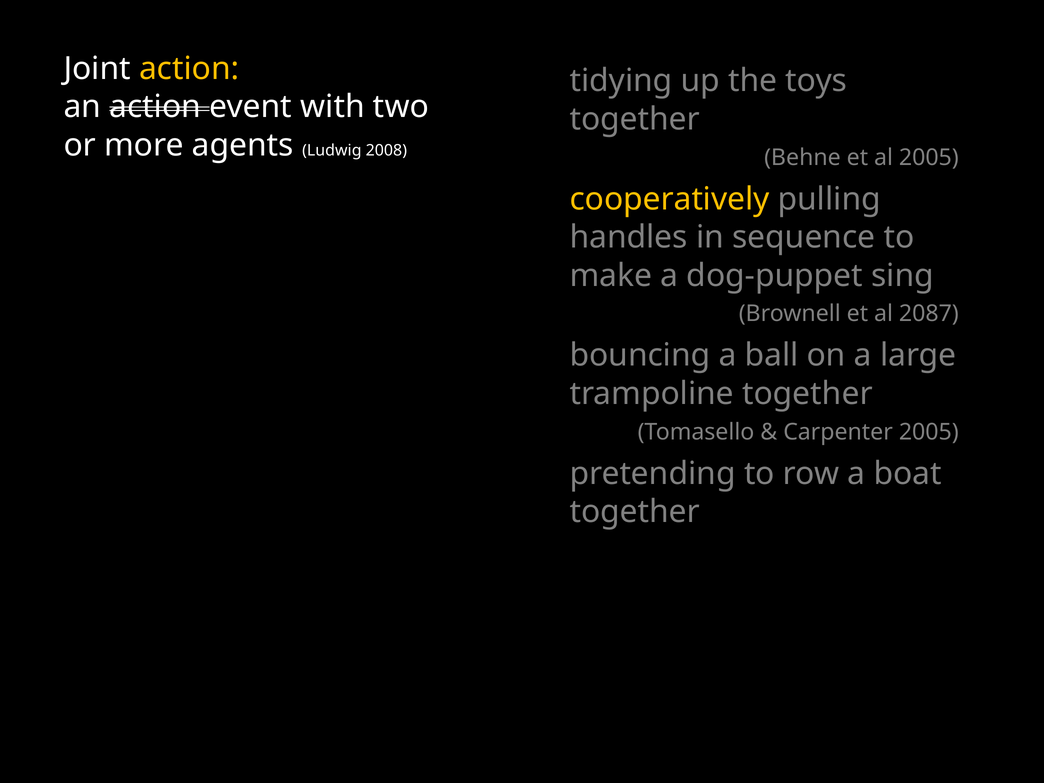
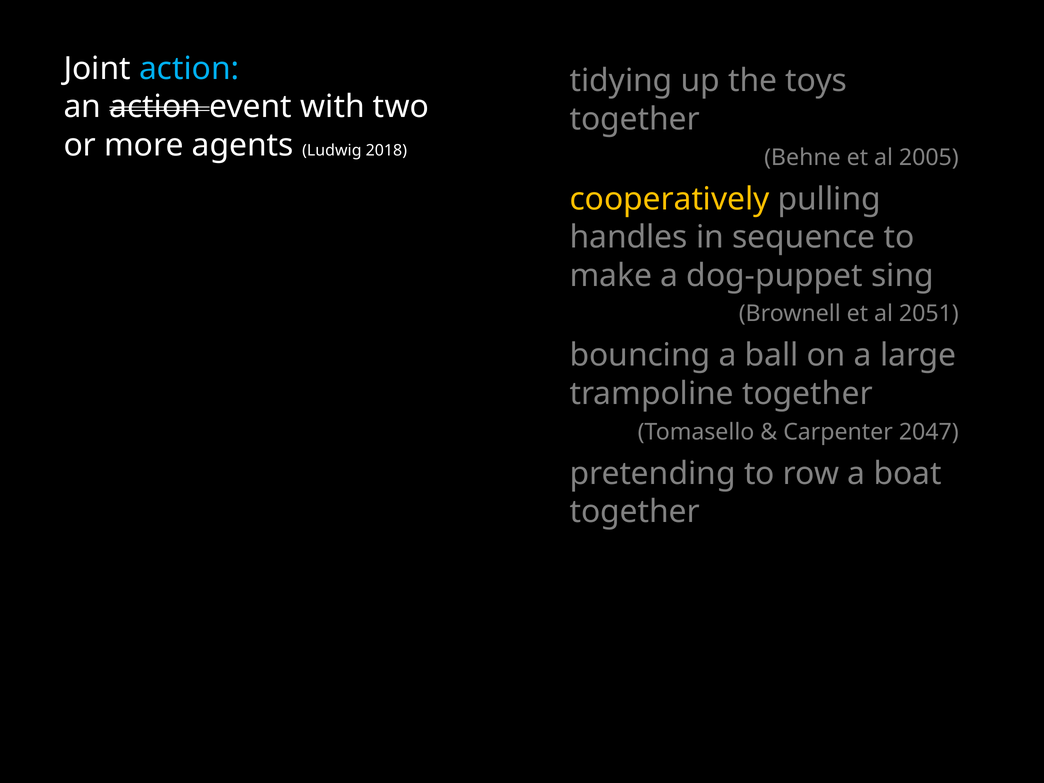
action at (189, 69) colour: yellow -> light blue
2008: 2008 -> 2018
2087: 2087 -> 2051
Carpenter 2005: 2005 -> 2047
